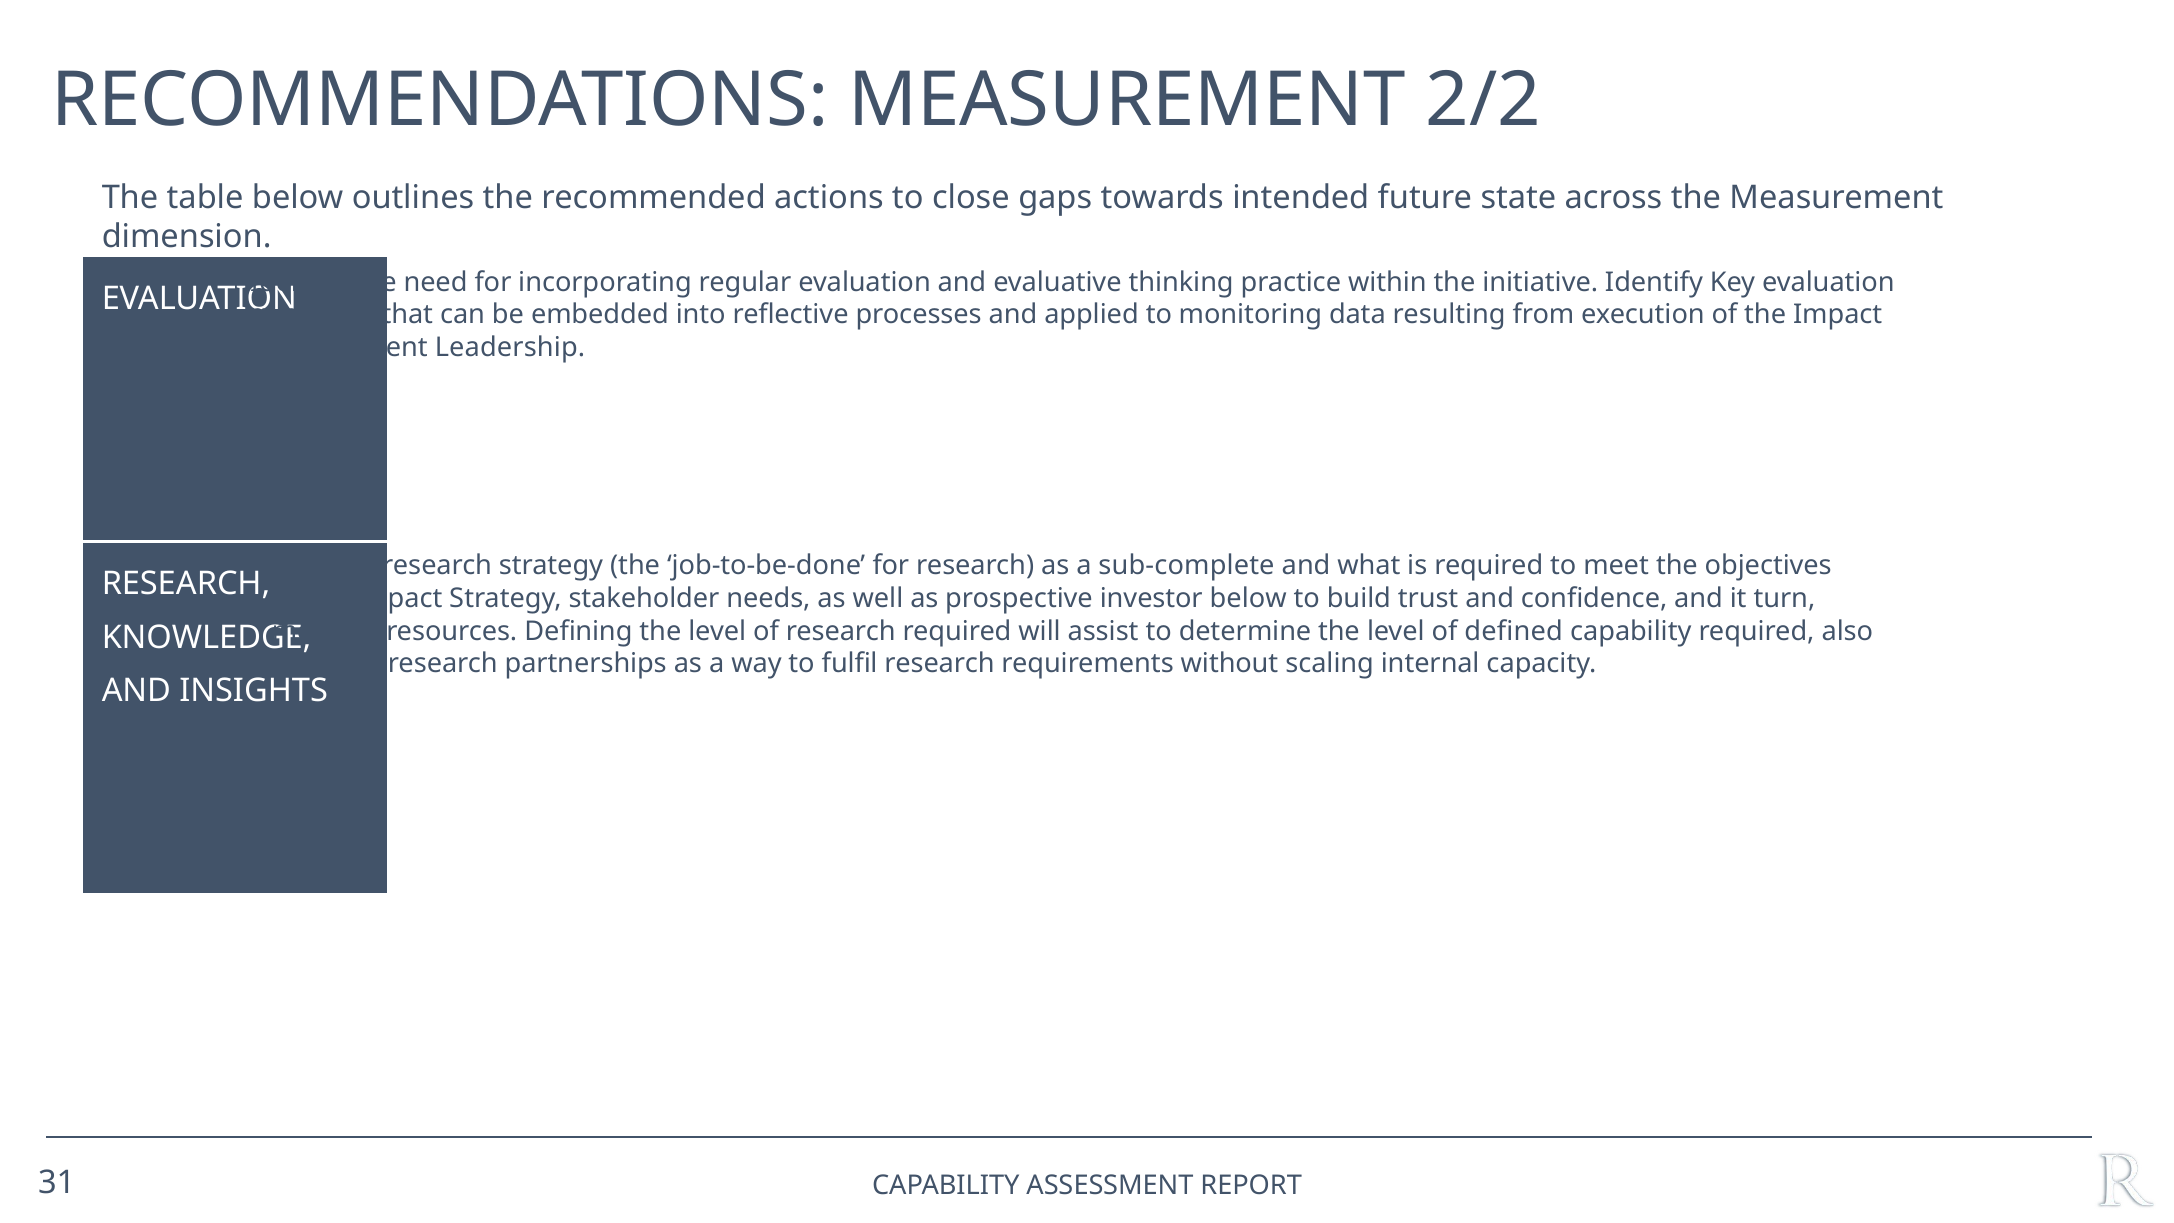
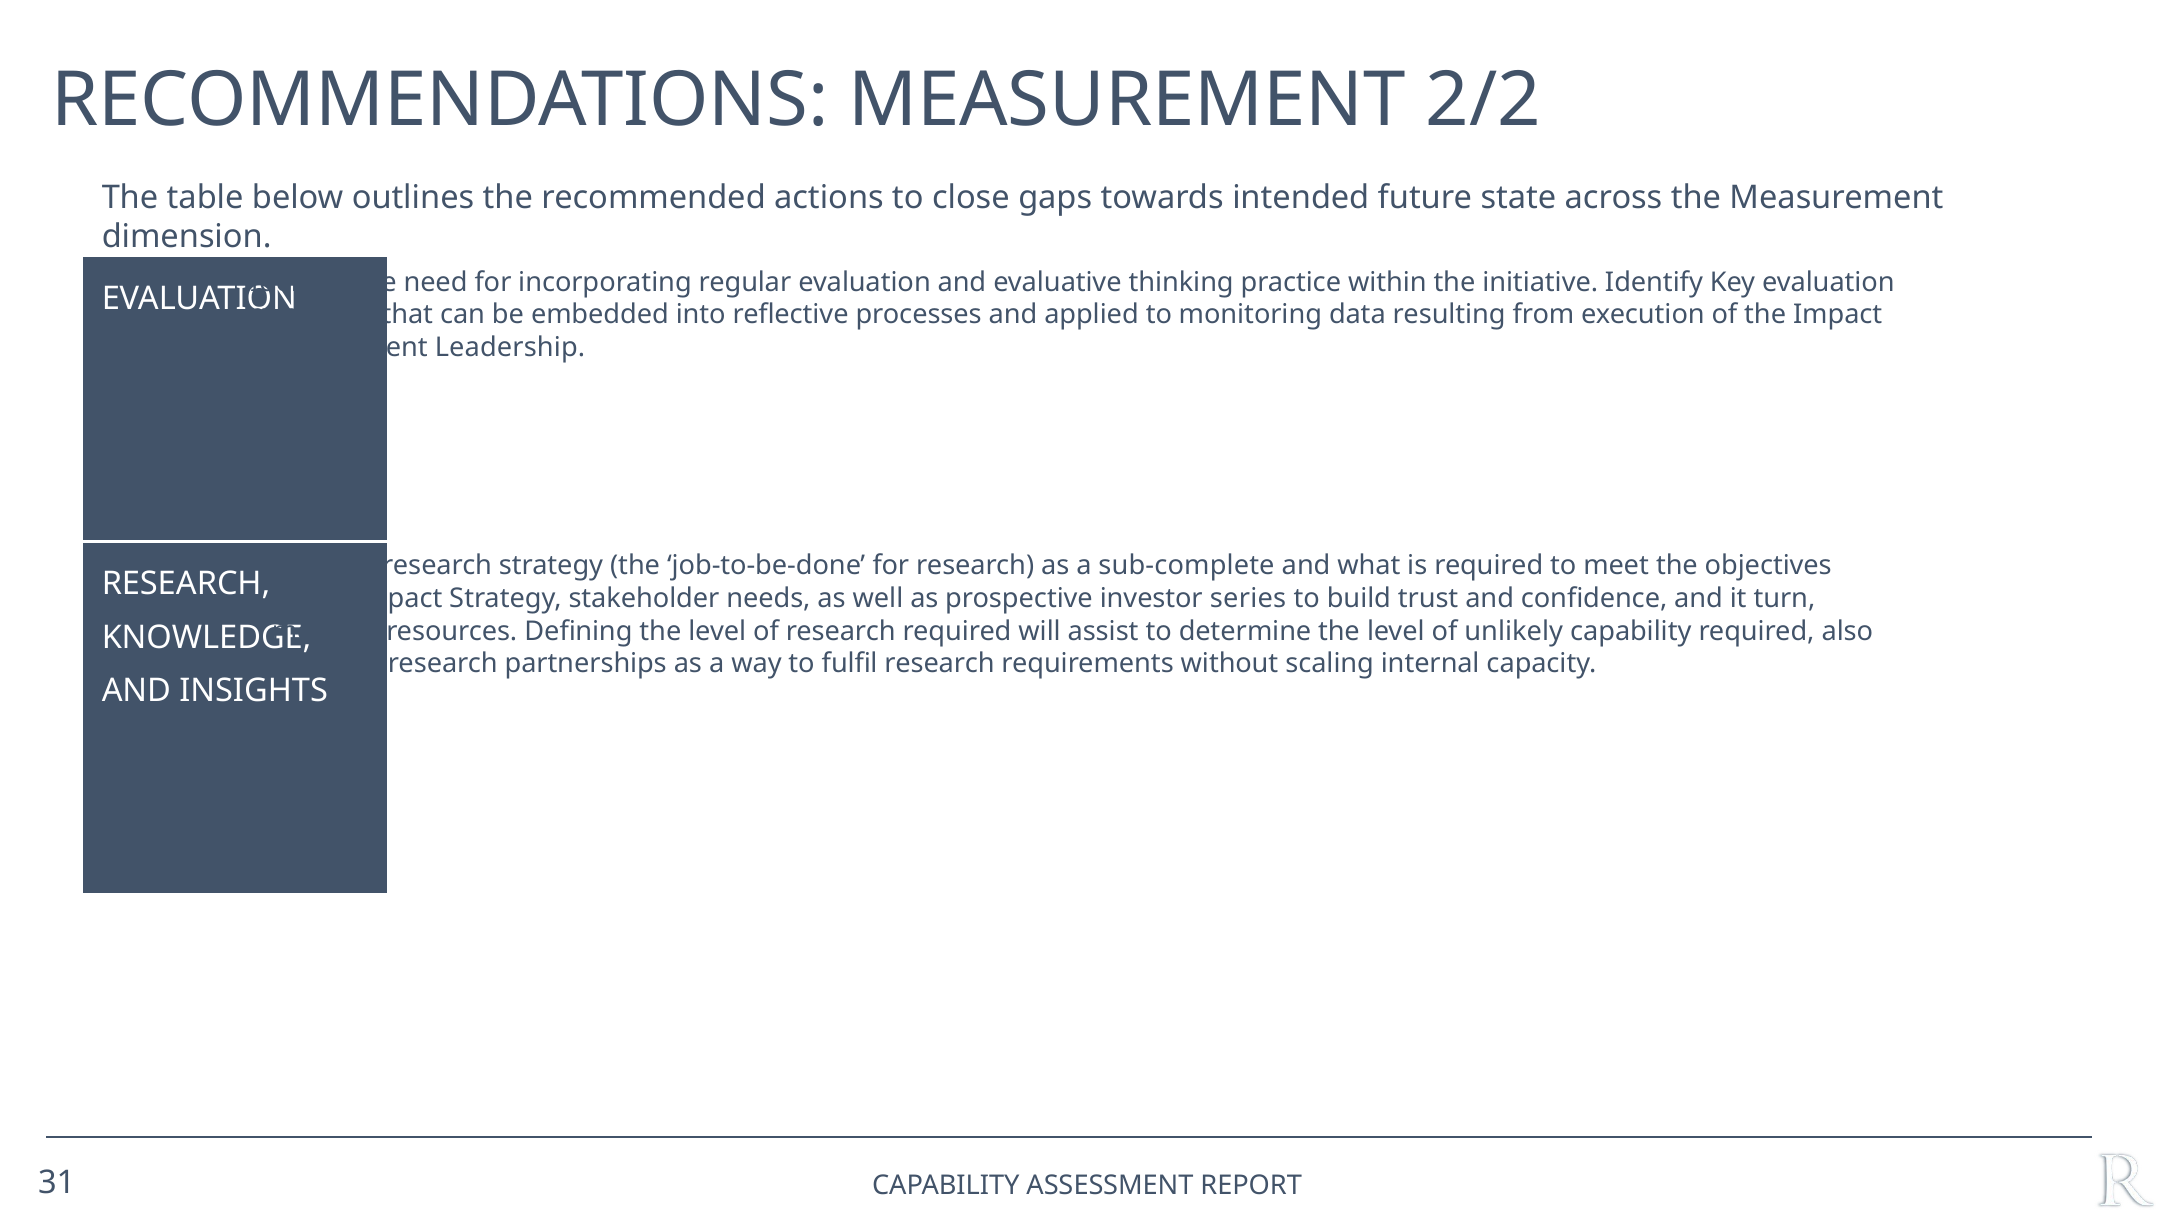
investor below: below -> series
defined: defined -> unlikely
